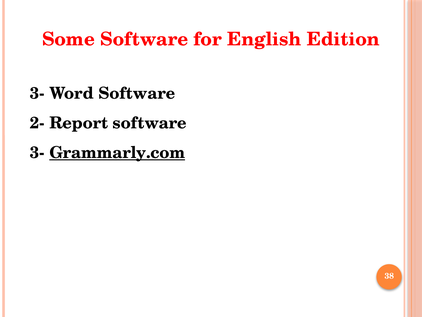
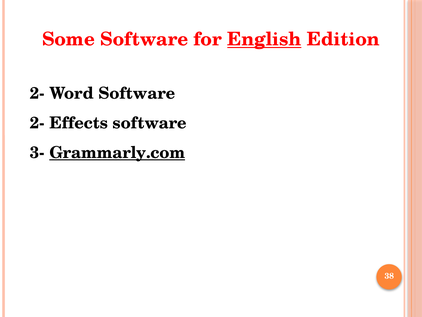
English underline: none -> present
3- at (37, 93): 3- -> 2-
Report: Report -> Effects
